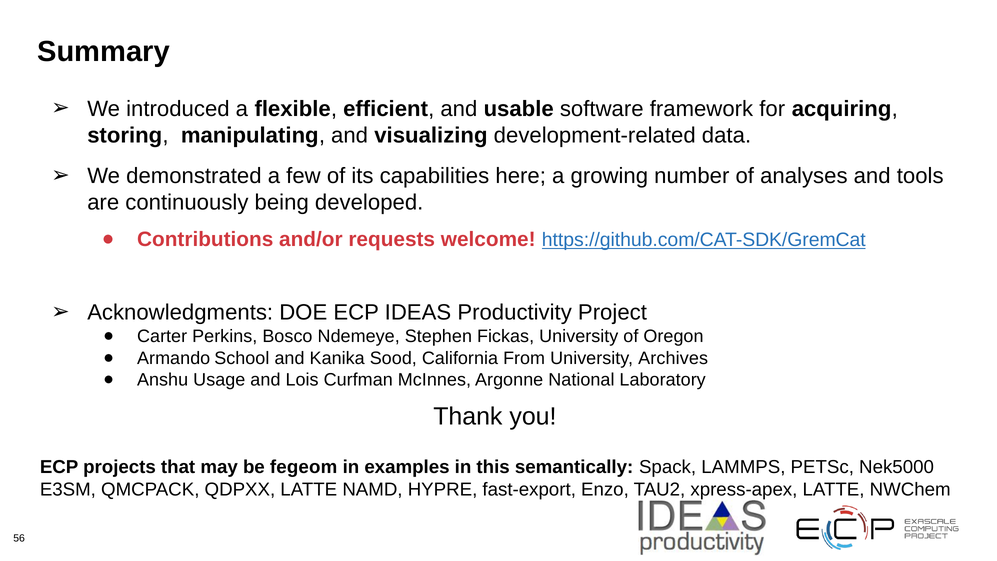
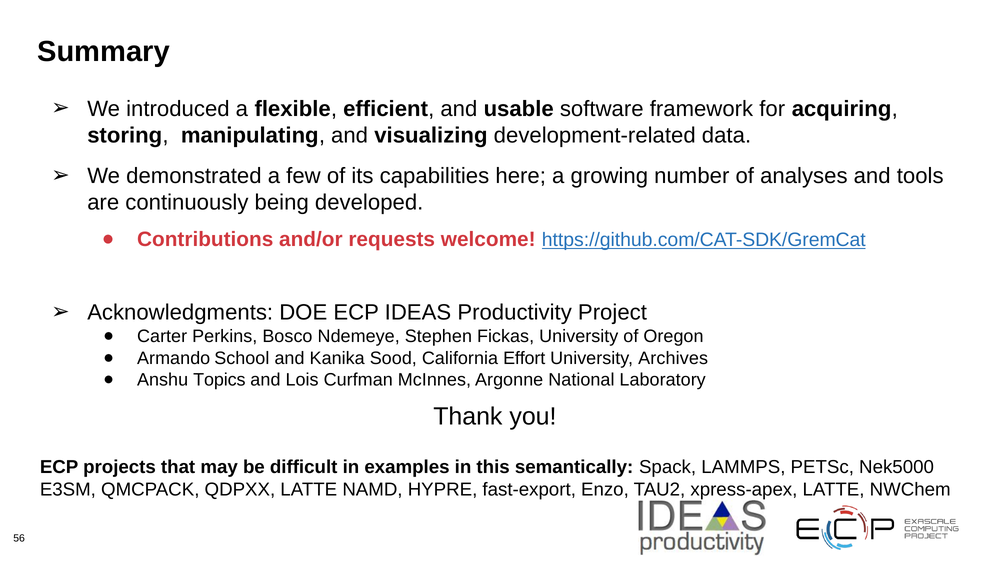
From: From -> Effort
Usage: Usage -> Topics
fegeom: fegeom -> difficult
